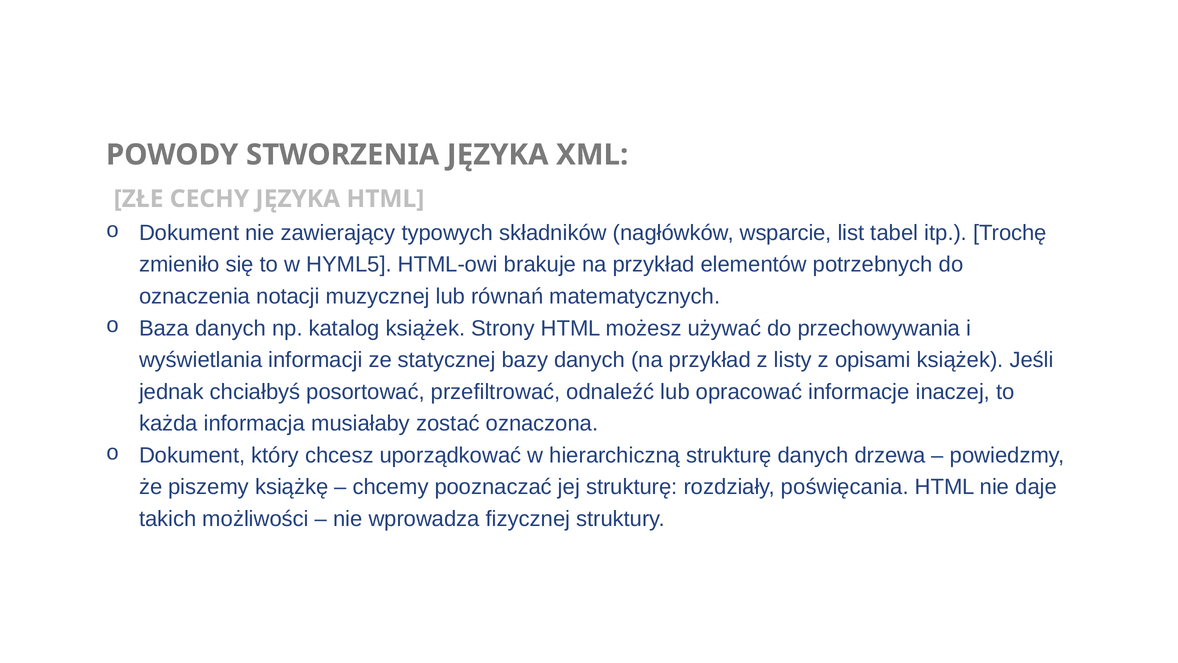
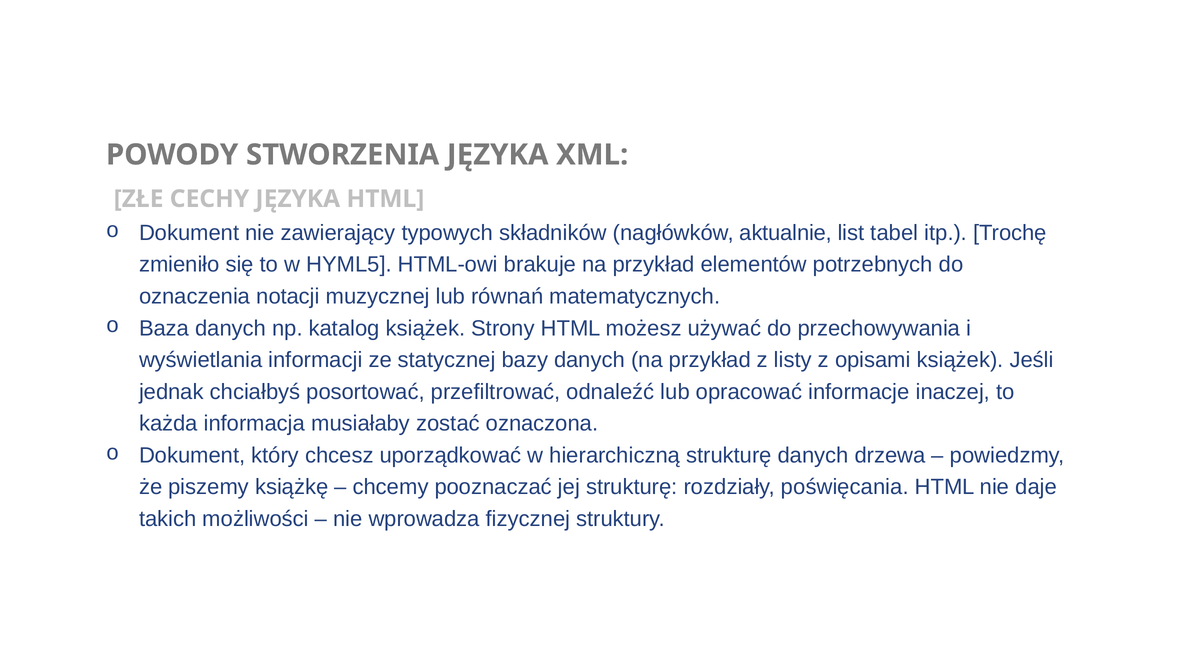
wsparcie: wsparcie -> aktualnie
